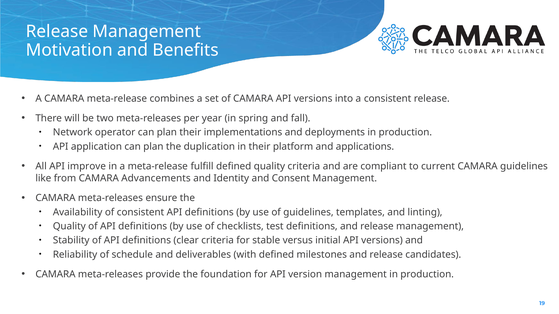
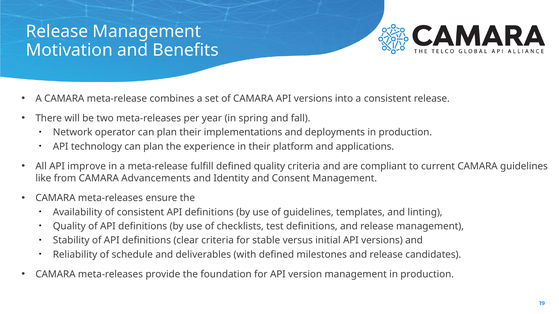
application: application -> technology
duplication: duplication -> experience
